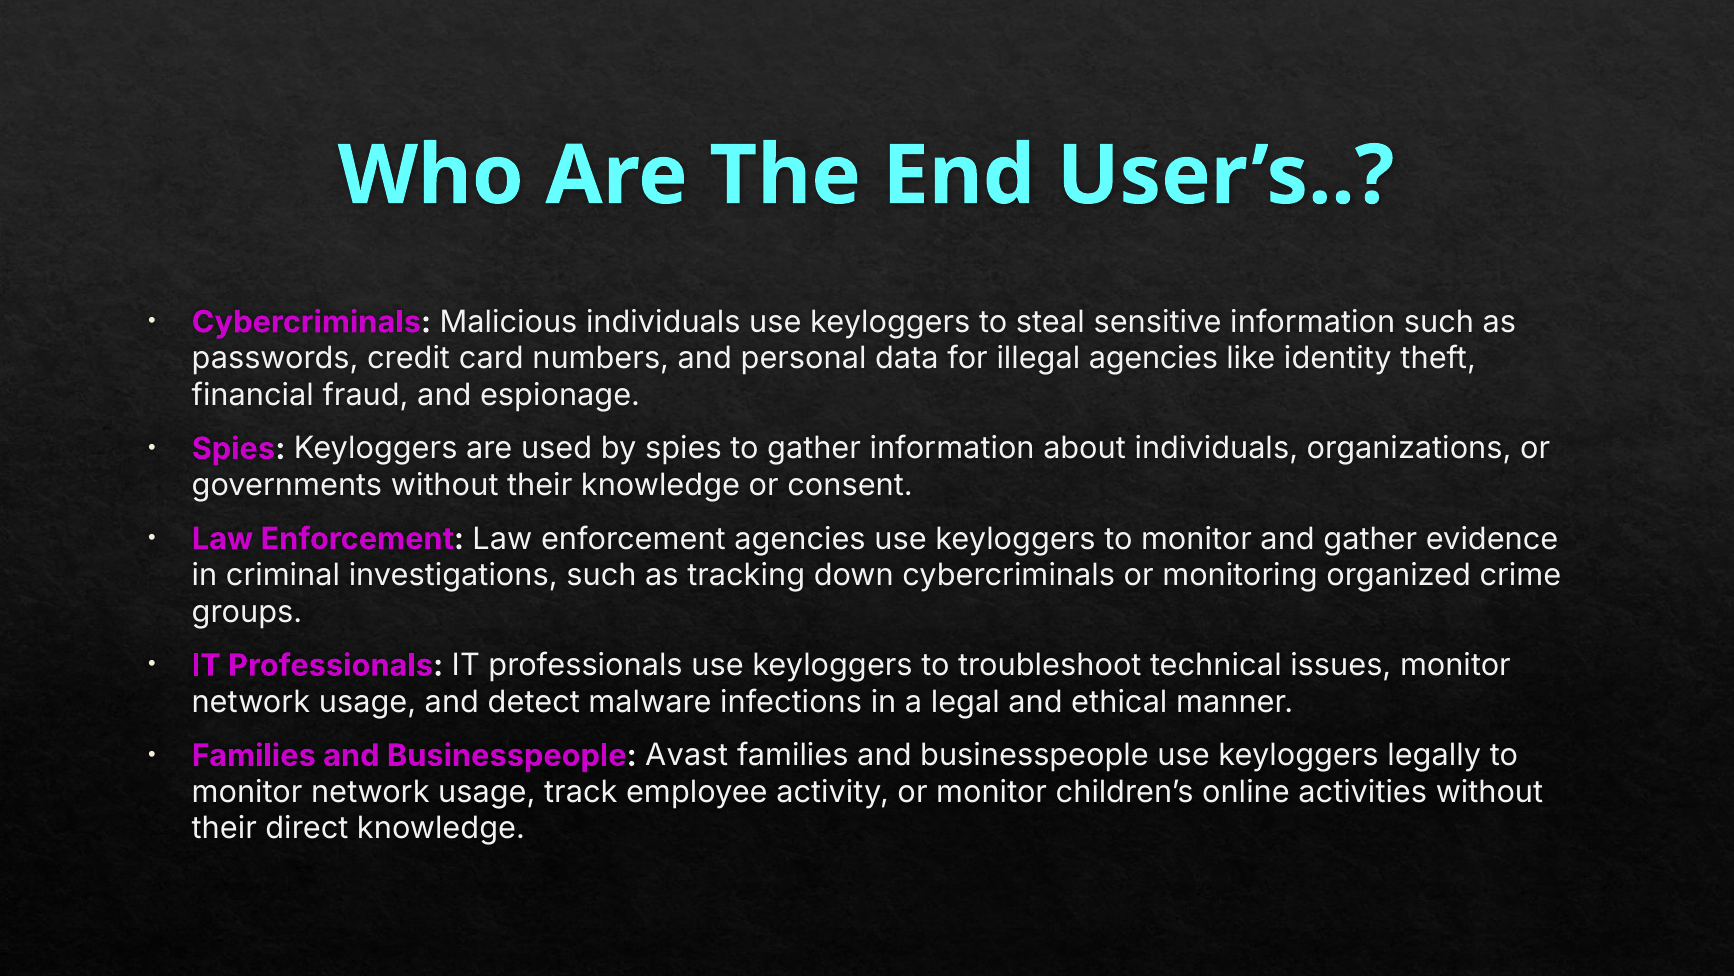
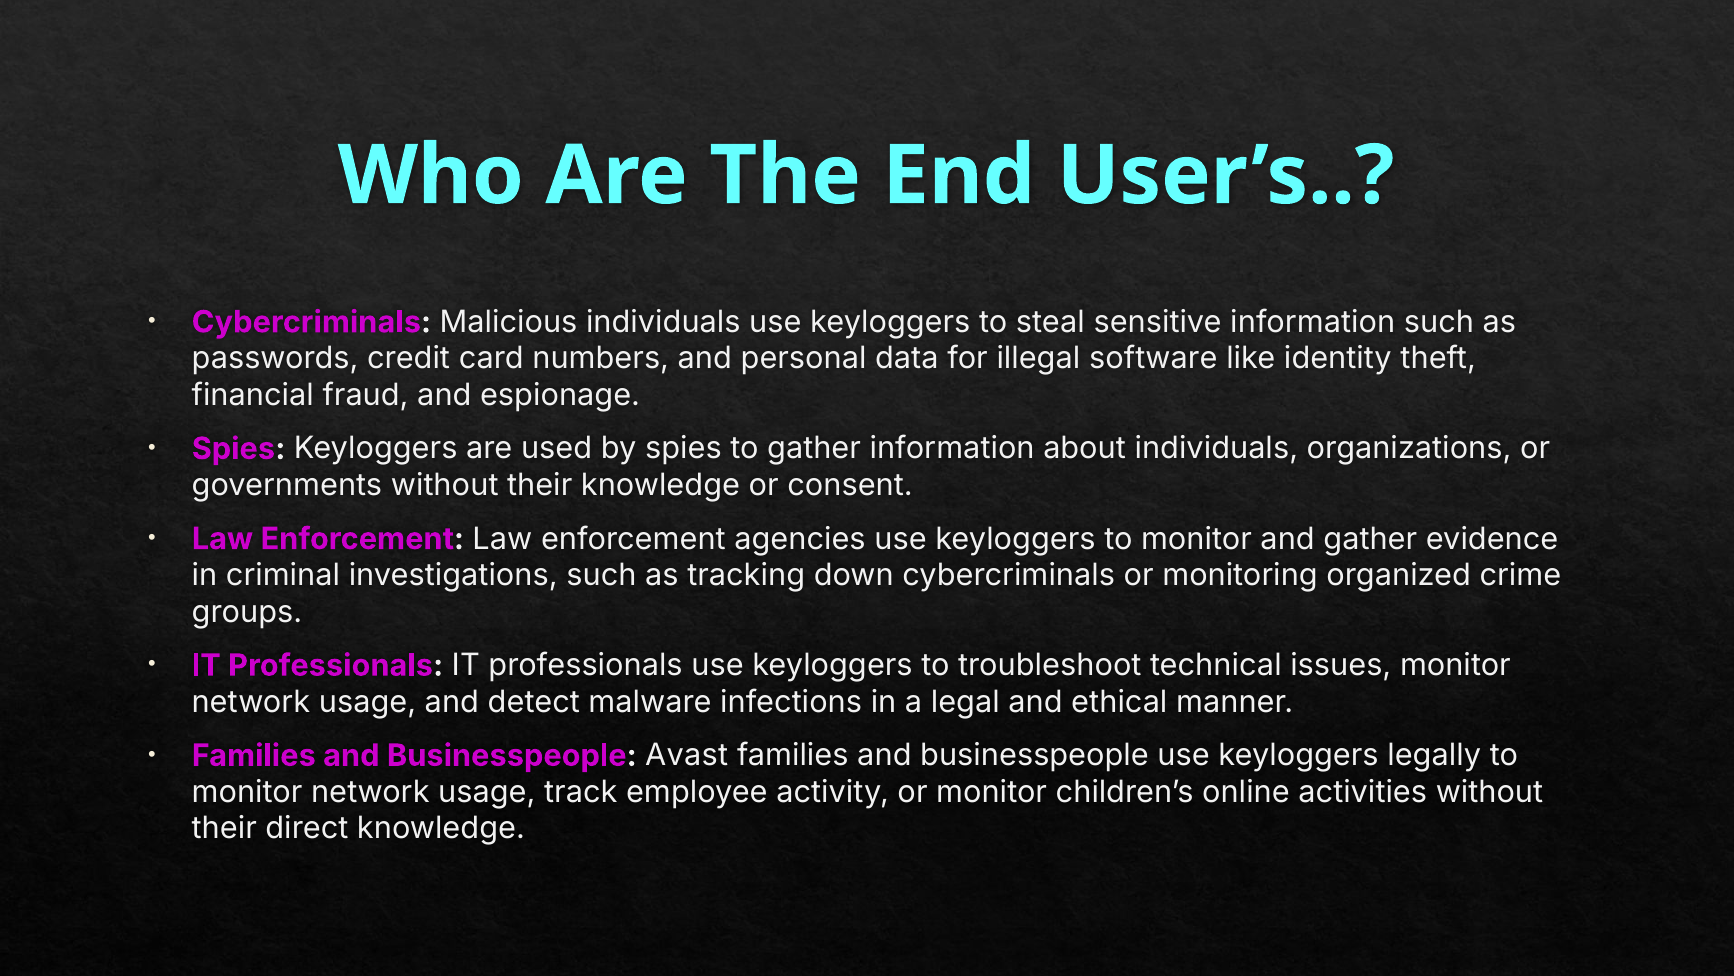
illegal agencies: agencies -> software
